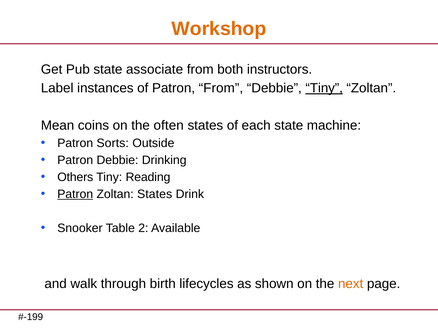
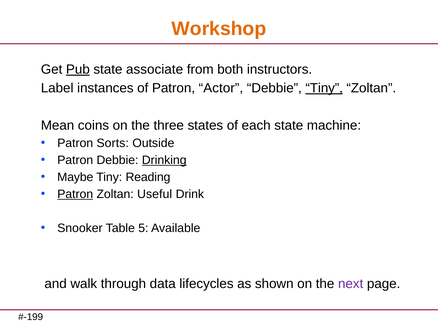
Pub underline: none -> present
Patron From: From -> Actor
often: often -> three
Drinking underline: none -> present
Others: Others -> Maybe
Zoltan States: States -> Useful
2: 2 -> 5
birth: birth -> data
next colour: orange -> purple
